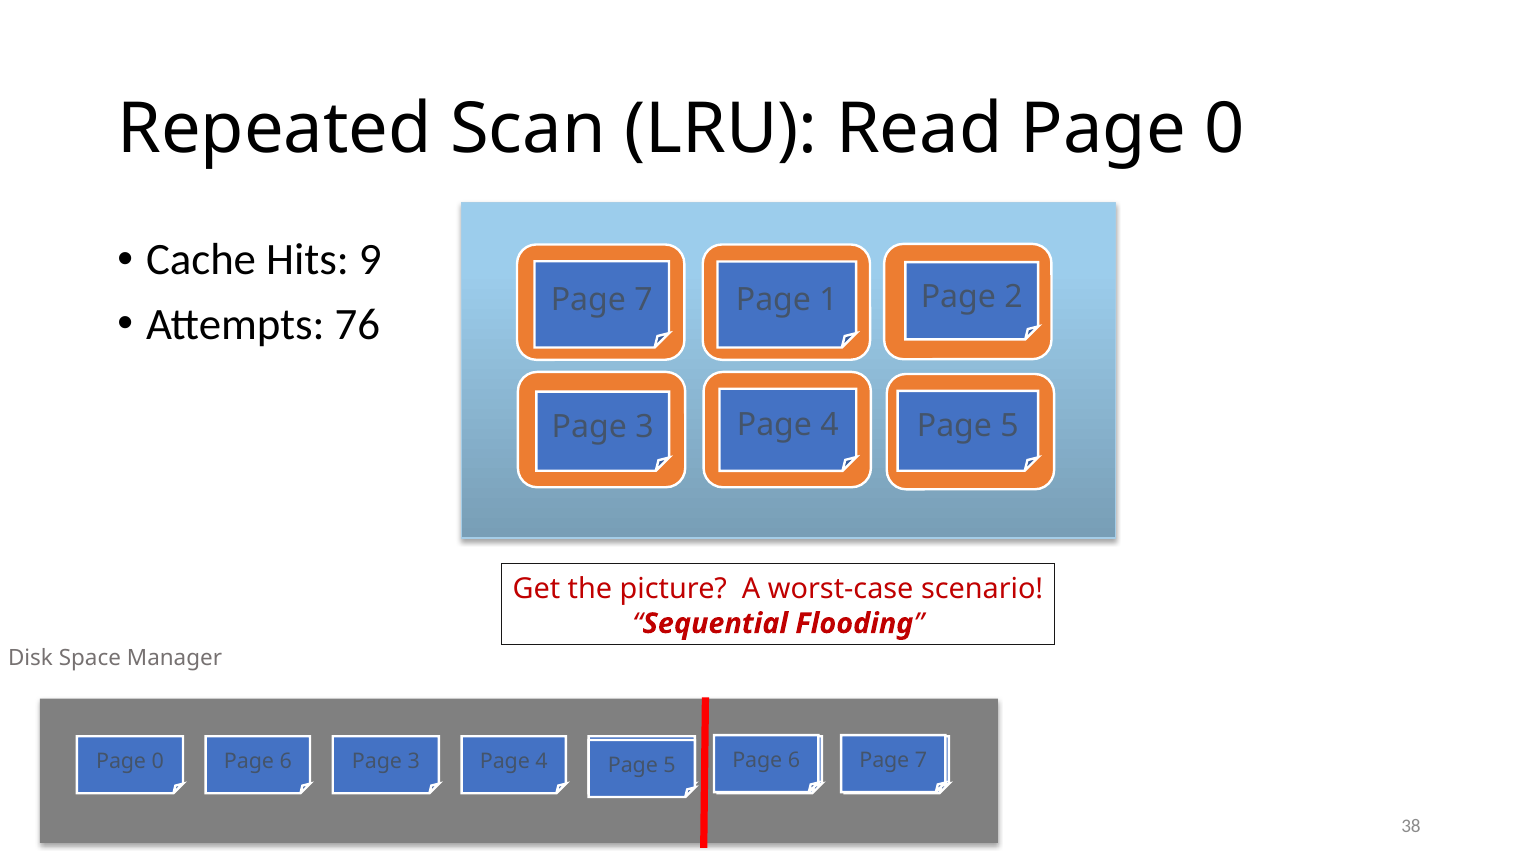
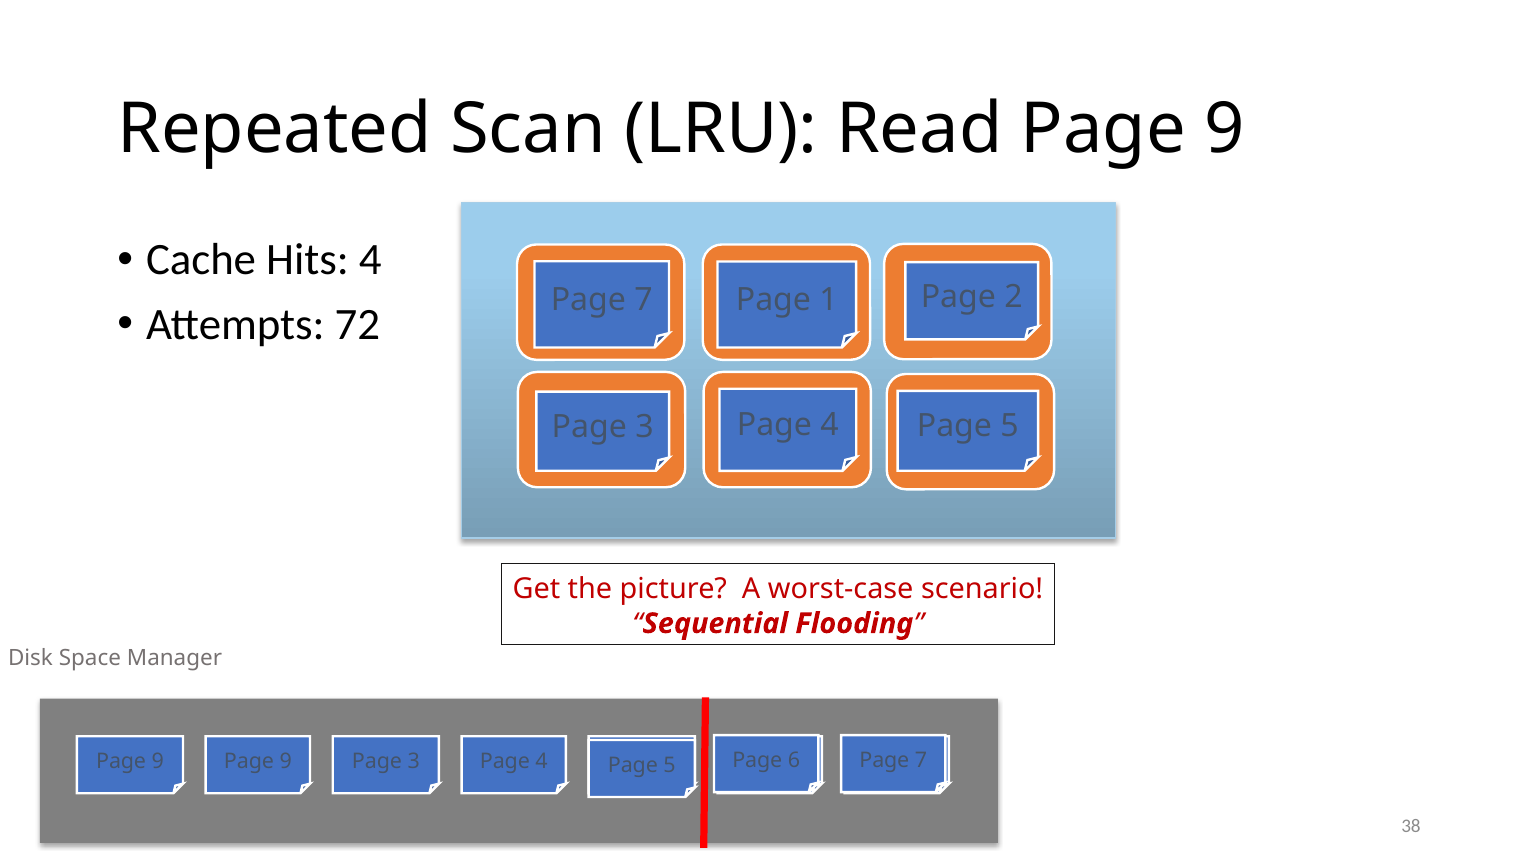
Read Page 0: 0 -> 9
Hits 9: 9 -> 4
76: 76 -> 72
0 at (158, 762): 0 -> 9
6 at (286, 762): 6 -> 9
